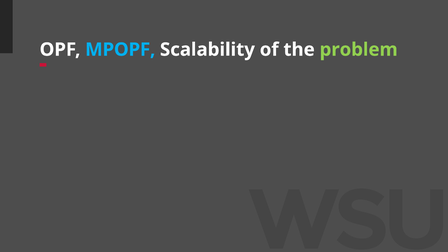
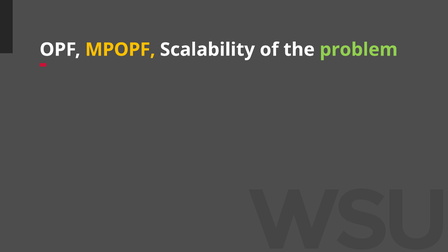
MPOPF colour: light blue -> yellow
